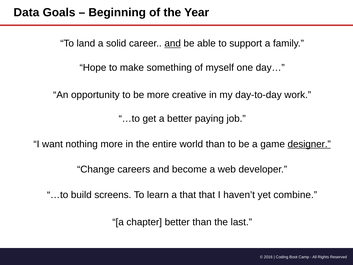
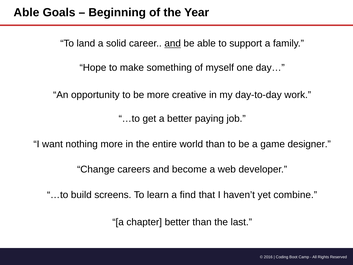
Data at (26, 13): Data -> Able
designer underline: present -> none
a that: that -> find
